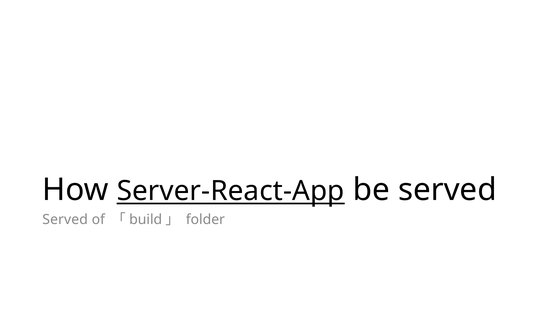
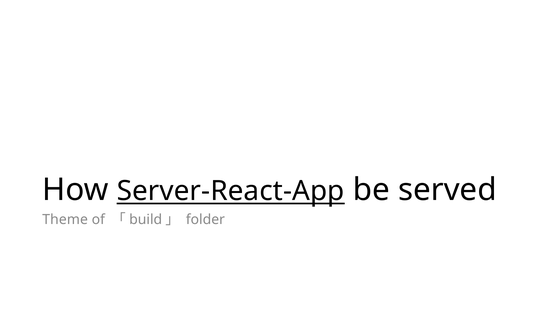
Served at (65, 220): Served -> Theme
